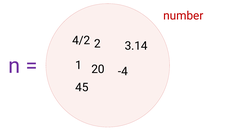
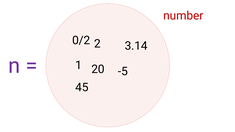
4/2: 4/2 -> 0/2
-4: -4 -> -5
